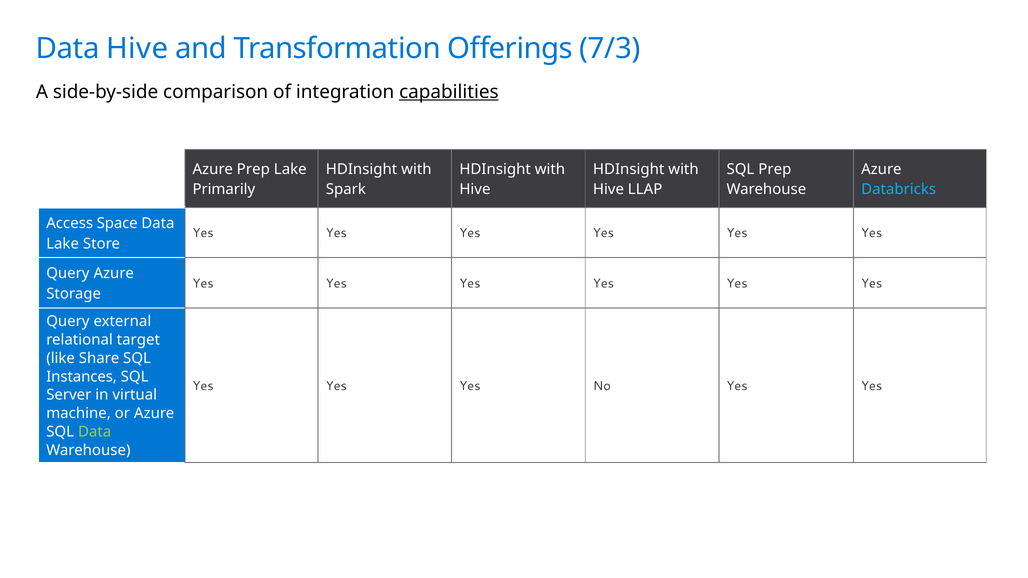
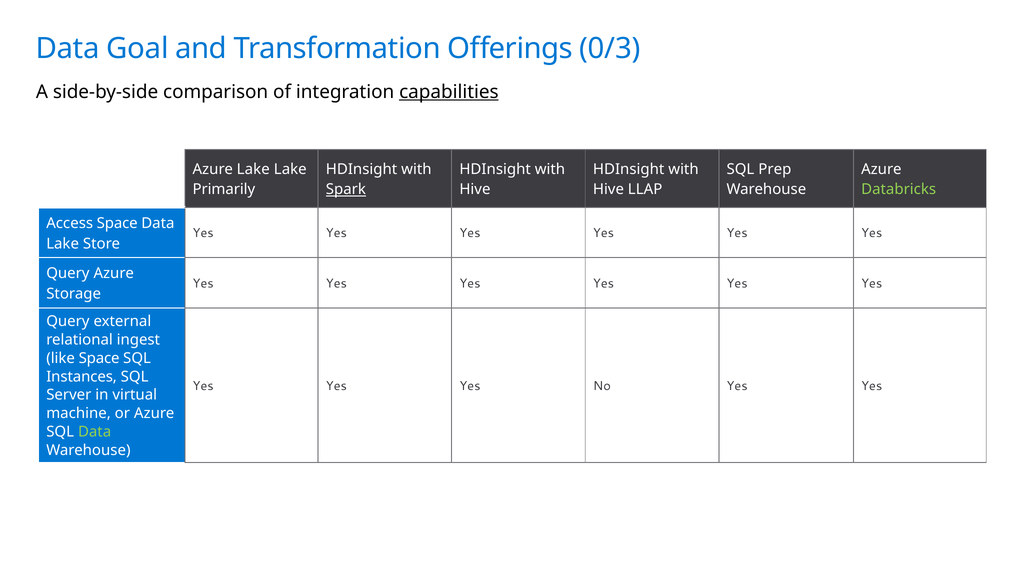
Data Hive: Hive -> Goal
7/3: 7/3 -> 0/3
Azure Prep: Prep -> Lake
Spark underline: none -> present
Databricks colour: light blue -> light green
target: target -> ingest
like Share: Share -> Space
